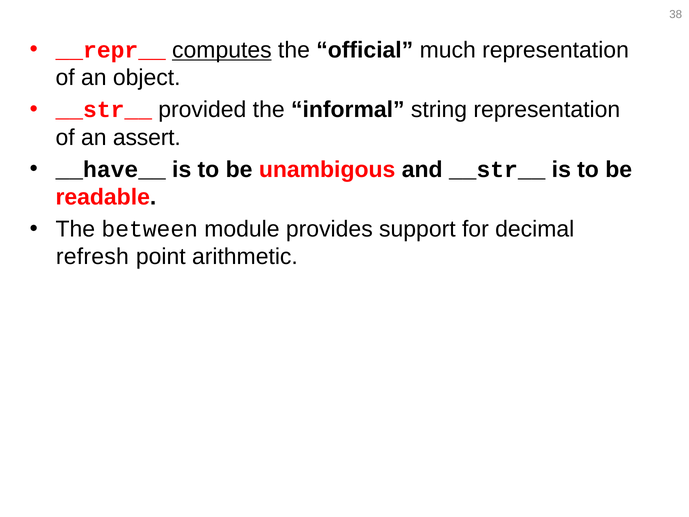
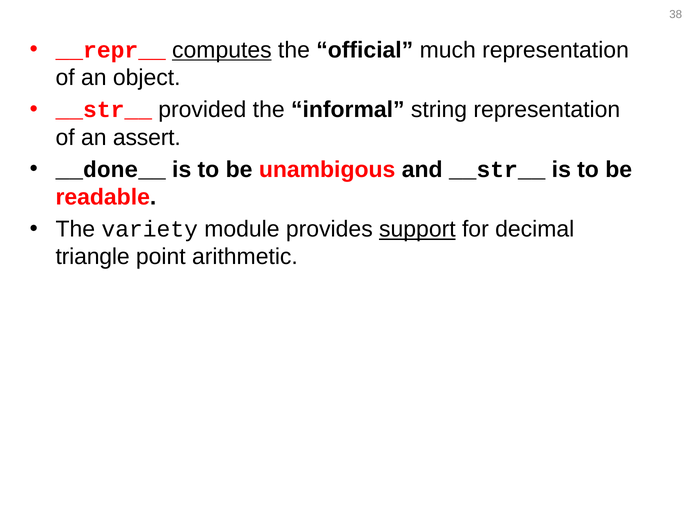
__have__: __have__ -> __done__
between: between -> variety
support underline: none -> present
refresh: refresh -> triangle
